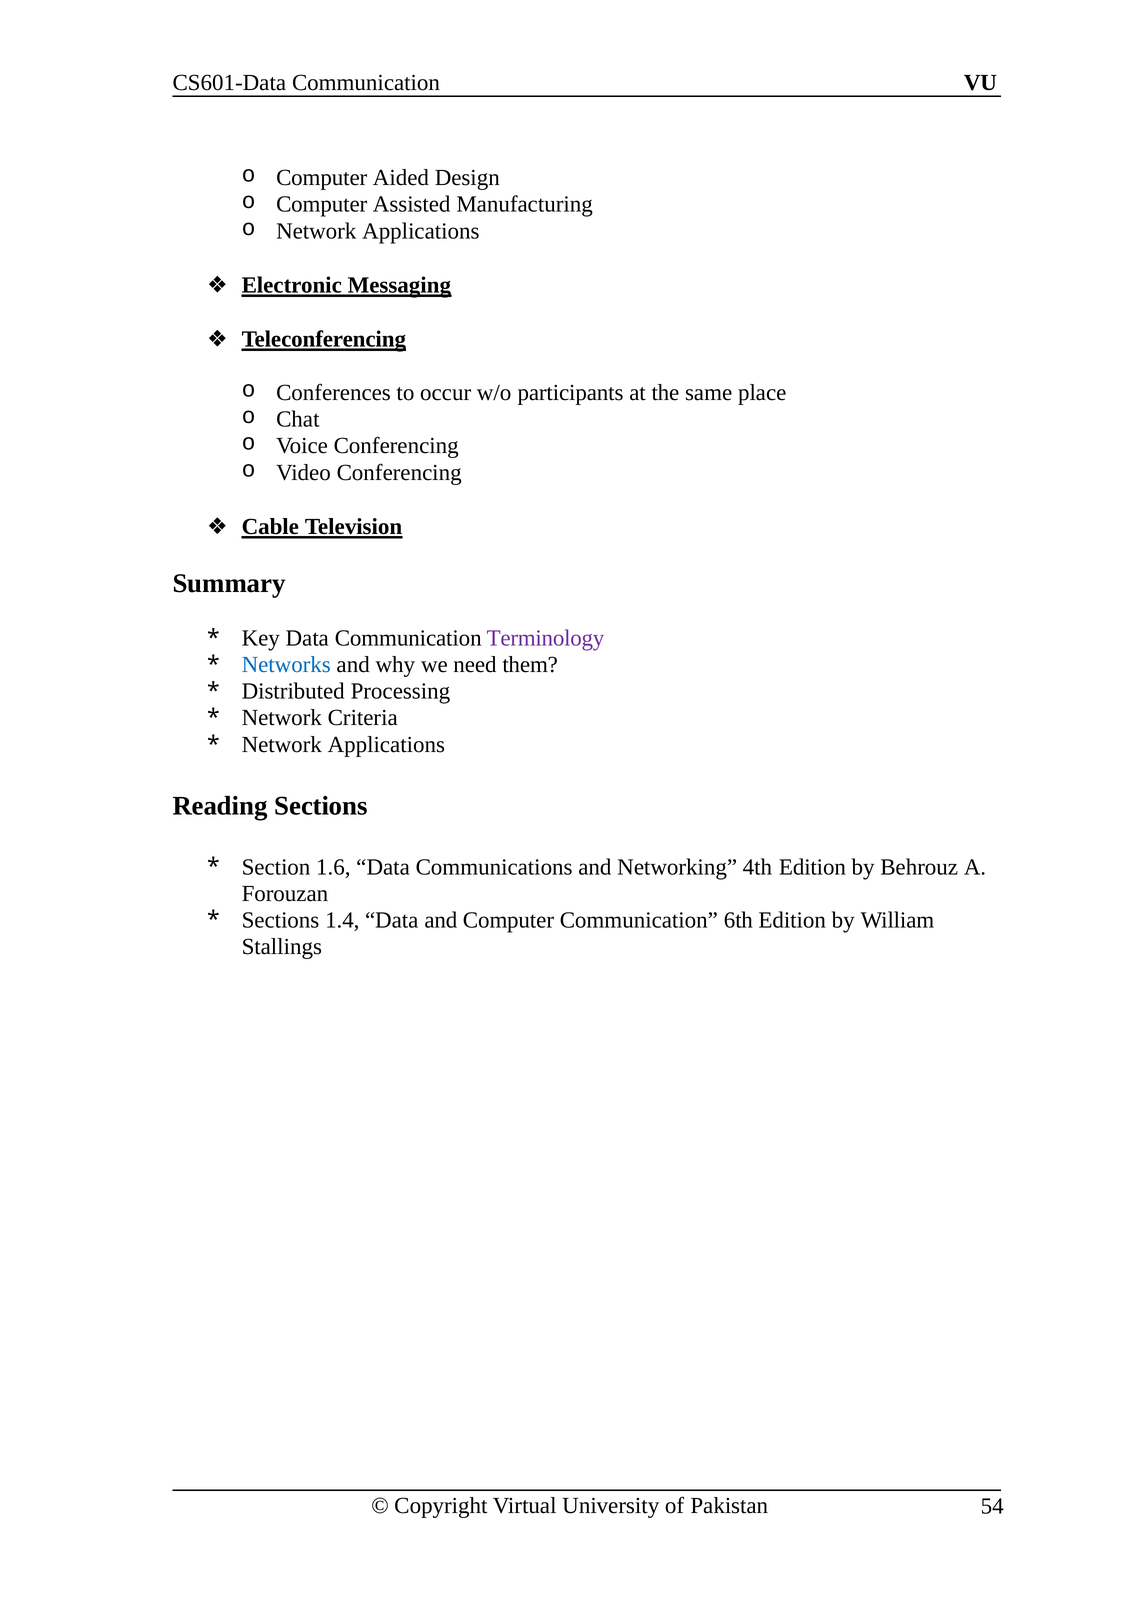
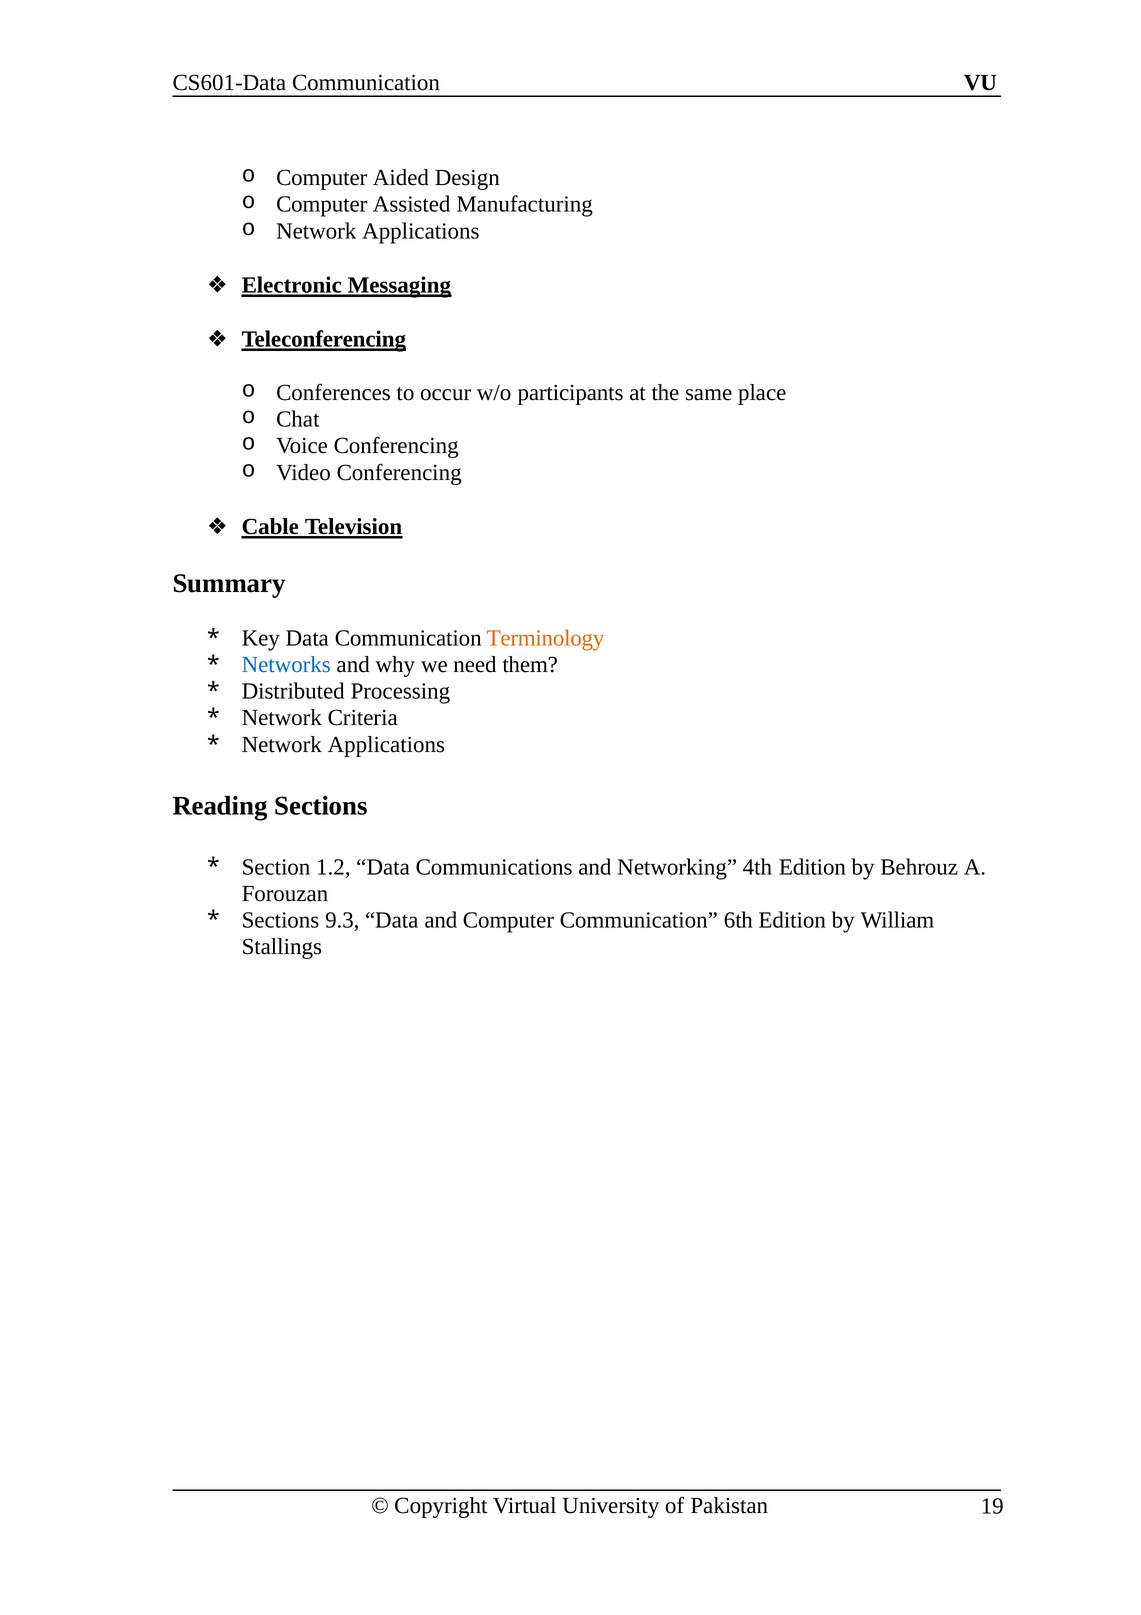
Terminology colour: purple -> orange
1.6: 1.6 -> 1.2
1.4: 1.4 -> 9.3
54: 54 -> 19
